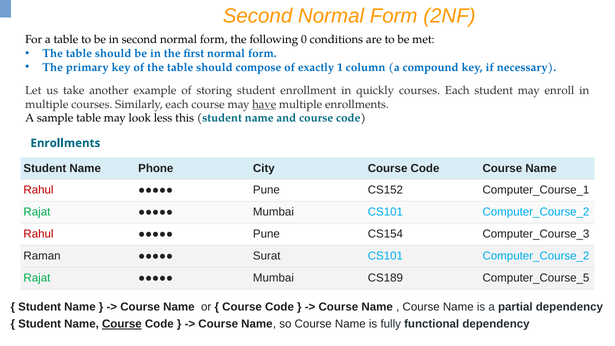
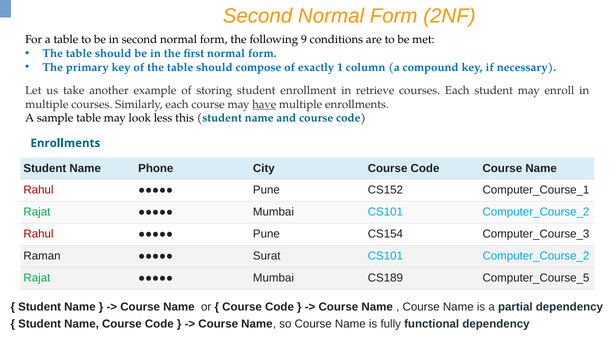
0: 0 -> 9
quickly: quickly -> retrieve
Course at (122, 324) underline: present -> none
